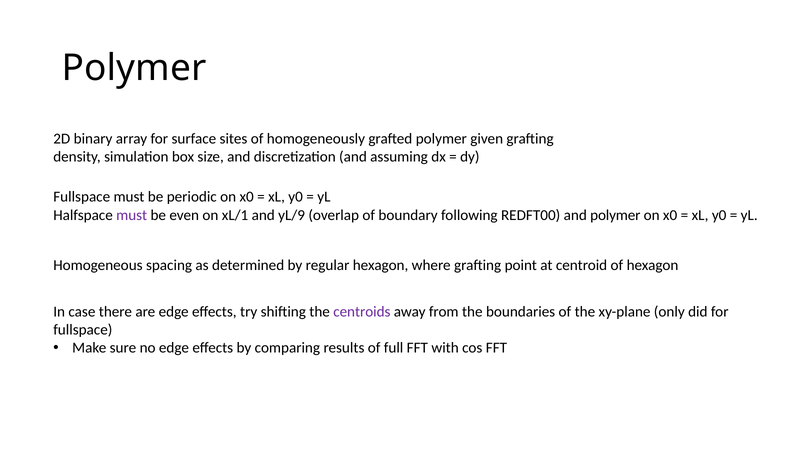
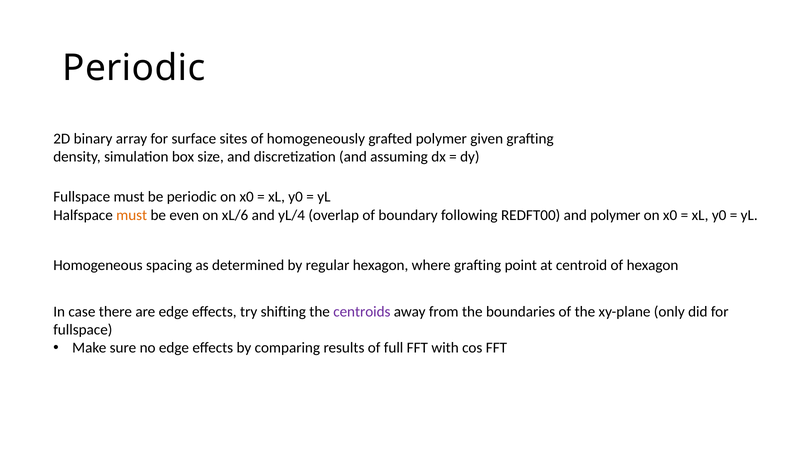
Polymer at (134, 68): Polymer -> Periodic
must at (132, 215) colour: purple -> orange
xL/1: xL/1 -> xL/6
yL/9: yL/9 -> yL/4
